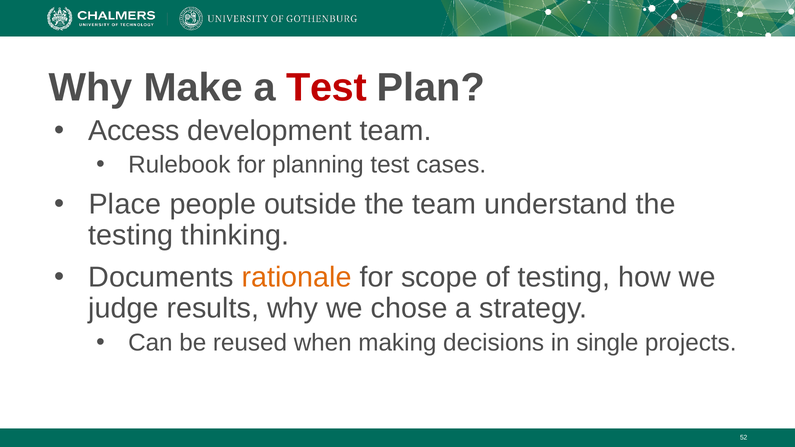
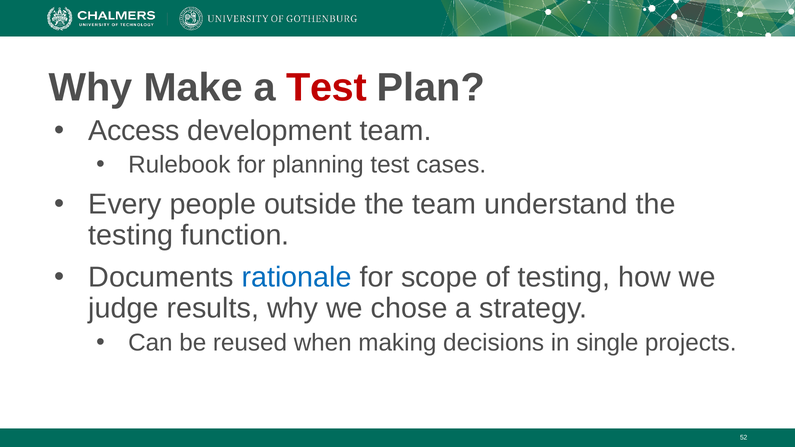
Place: Place -> Every
thinking: thinking -> function
rationale colour: orange -> blue
